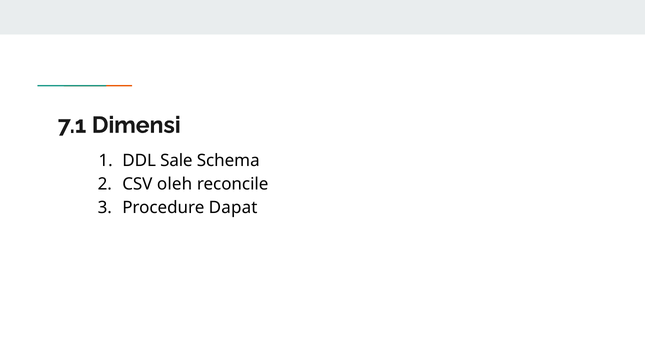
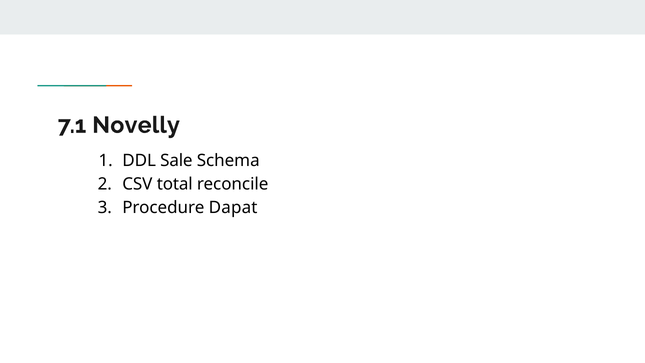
Dimensi: Dimensi -> Novelly
oleh: oleh -> total
